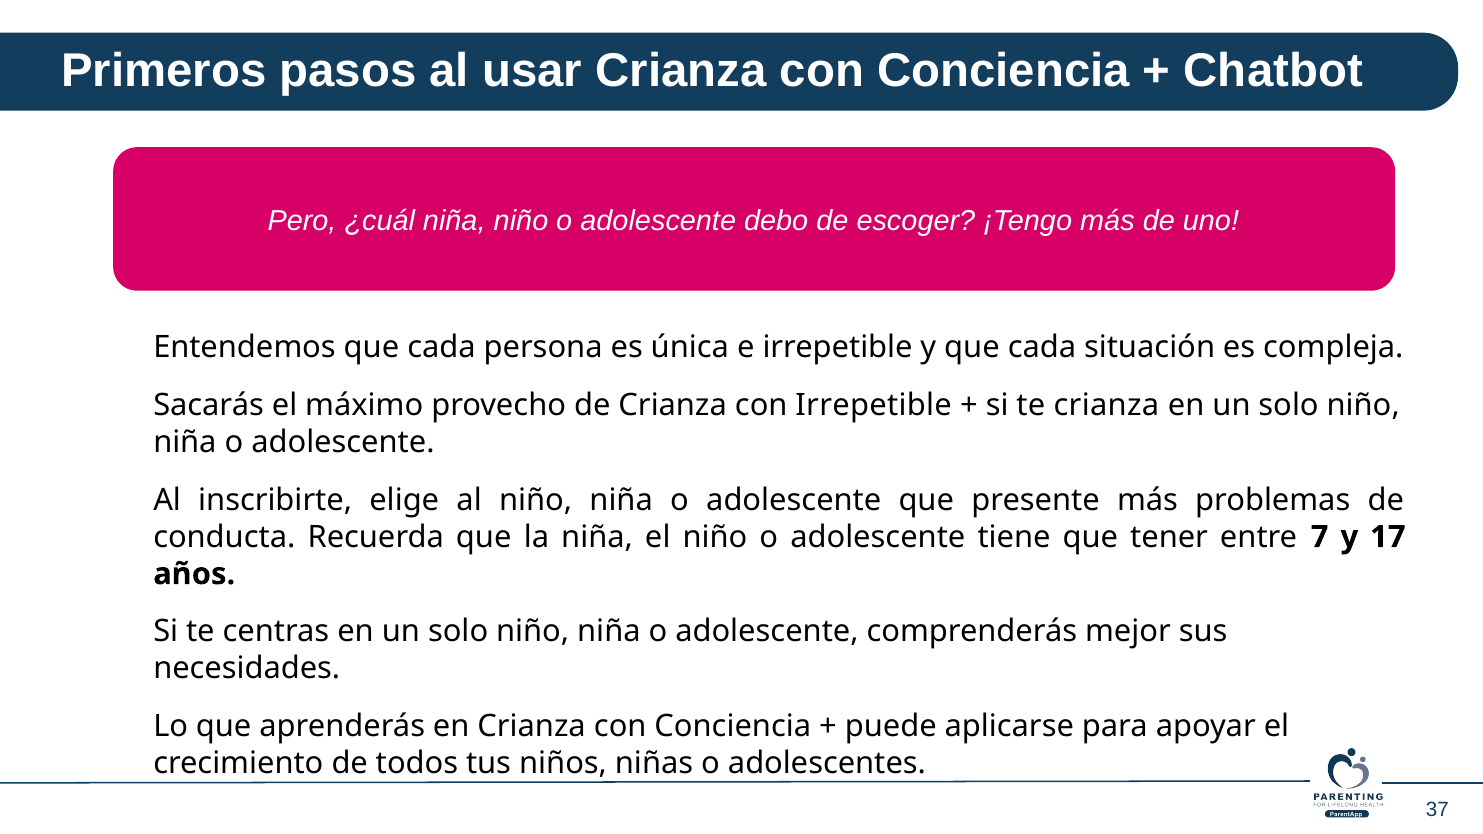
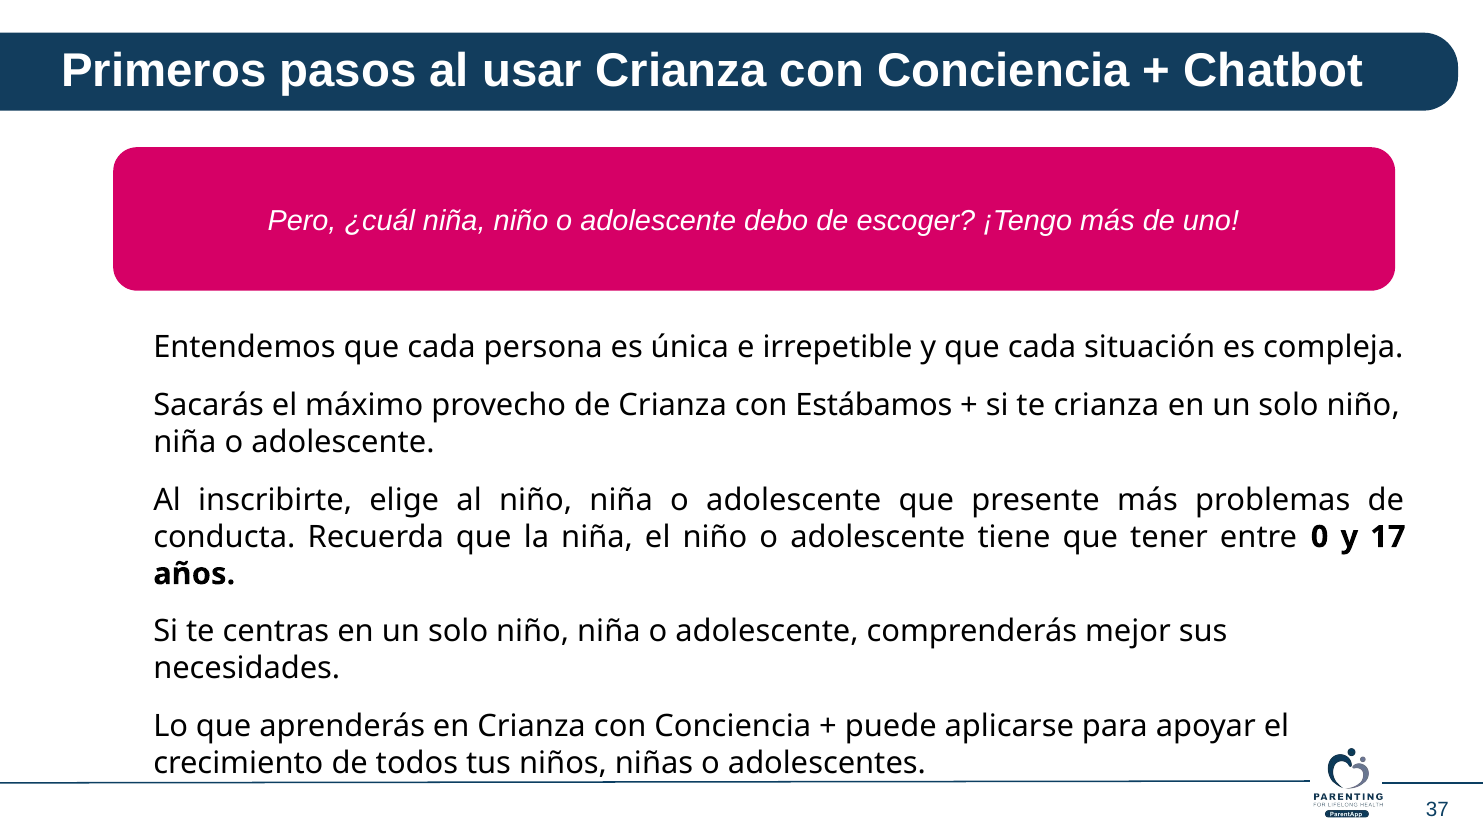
con Irrepetible: Irrepetible -> Estábamos
7: 7 -> 0
